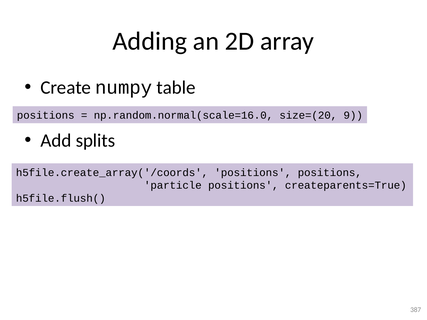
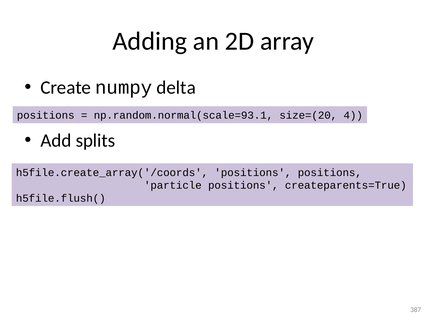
table: table -> delta
np.random.normal(scale=16.0: np.random.normal(scale=16.0 -> np.random.normal(scale=93.1
9: 9 -> 4
